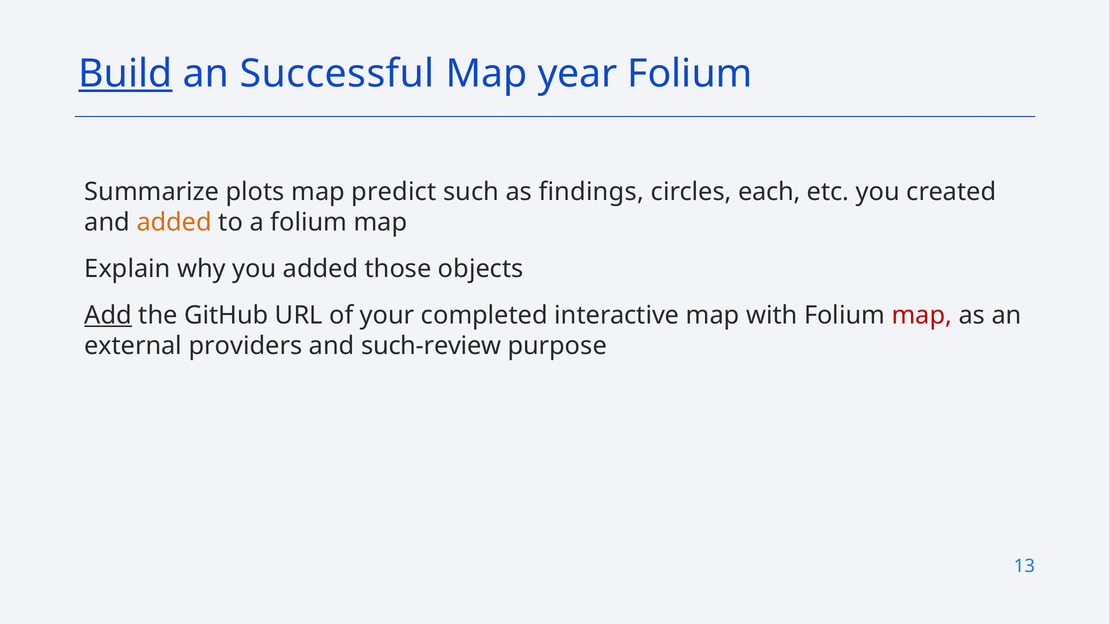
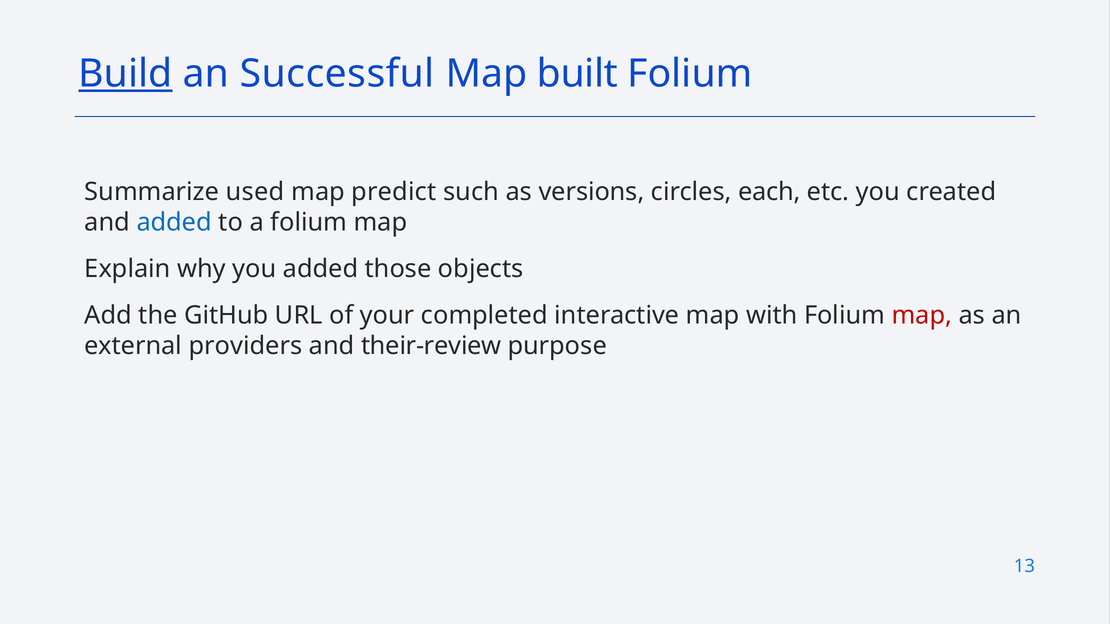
year: year -> built
plots: plots -> used
findings: findings -> versions
added at (174, 222) colour: orange -> blue
Add underline: present -> none
such-review: such-review -> their-review
